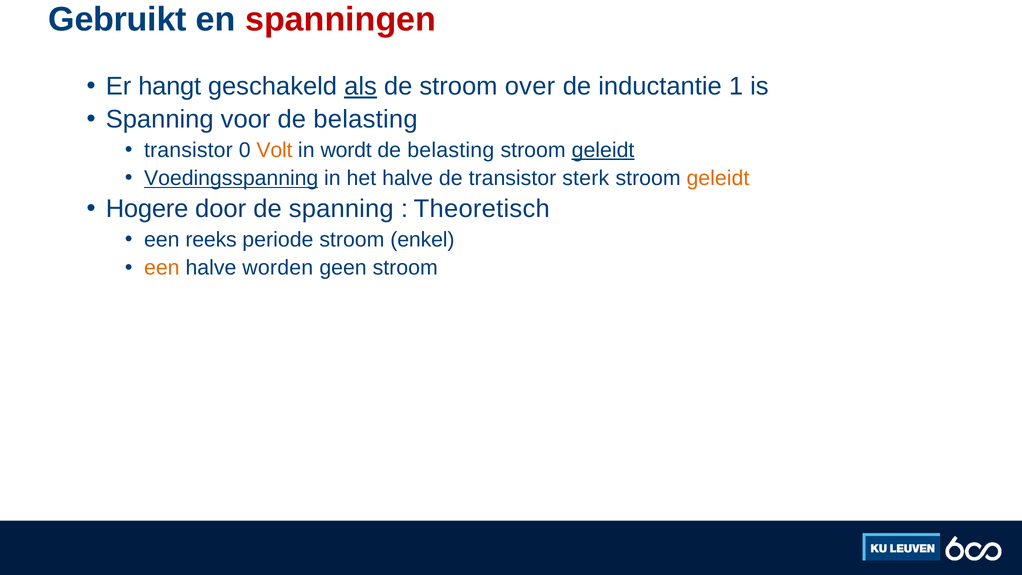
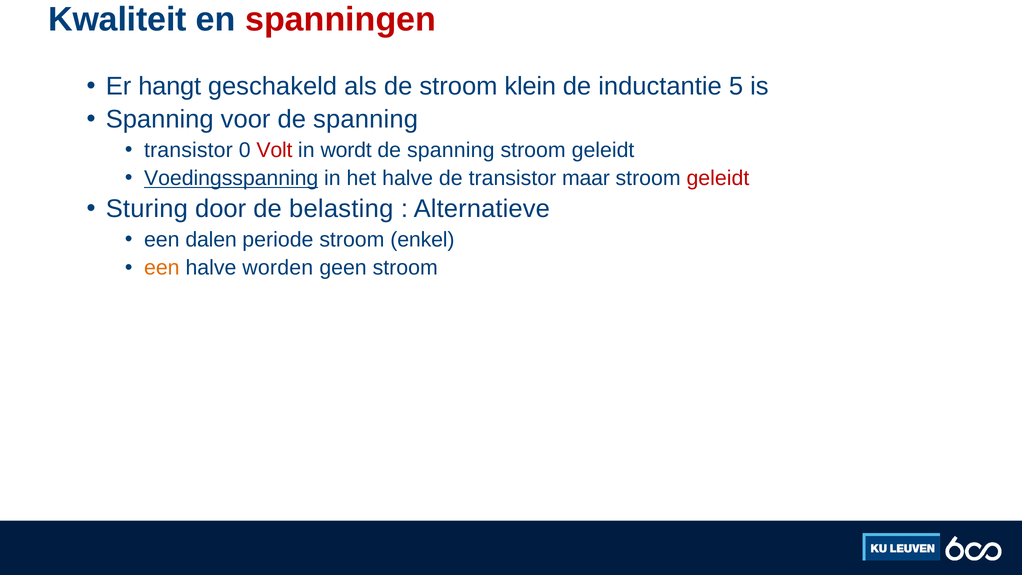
Gebruikt: Gebruikt -> Kwaliteit
als underline: present -> none
over: over -> klein
1: 1 -> 5
belasting at (365, 119): belasting -> spanning
Volt colour: orange -> red
belasting at (451, 150): belasting -> spanning
geleidt at (603, 150) underline: present -> none
sterk: sterk -> maar
geleidt at (718, 178) colour: orange -> red
Hogere: Hogere -> Sturing
de spanning: spanning -> belasting
Theoretisch: Theoretisch -> Alternatieve
reeks: reeks -> dalen
